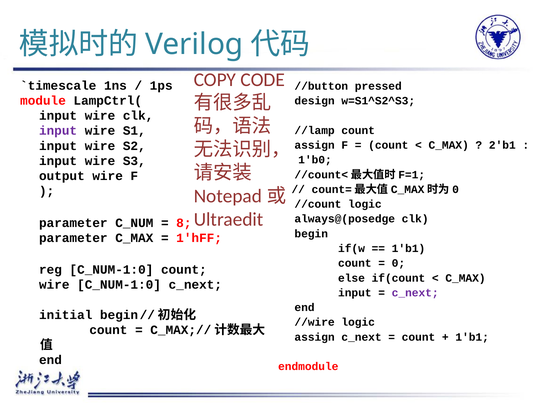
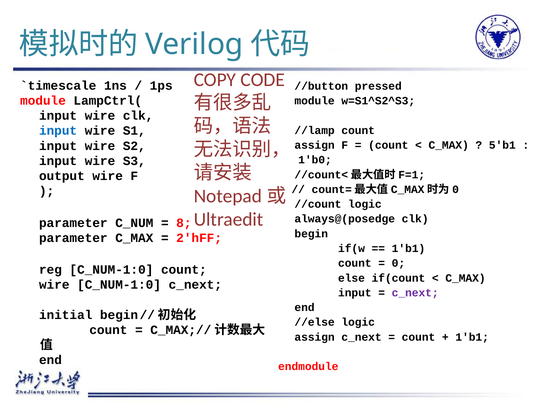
design at (315, 101): design -> module
input at (58, 131) colour: purple -> blue
2'b1: 2'b1 -> 5'b1
1'hFF: 1'hFF -> 2'hFF
//wire: //wire -> //else
